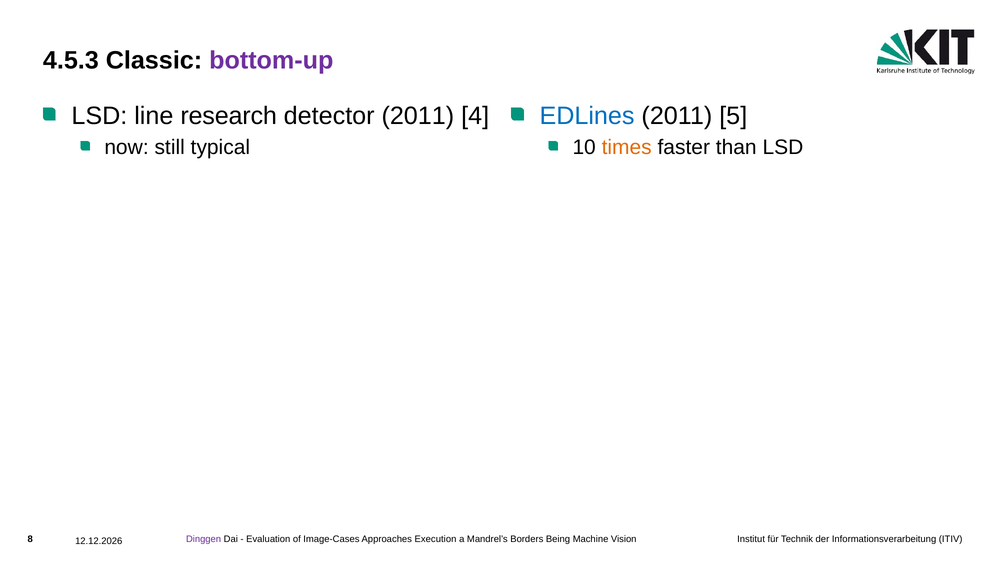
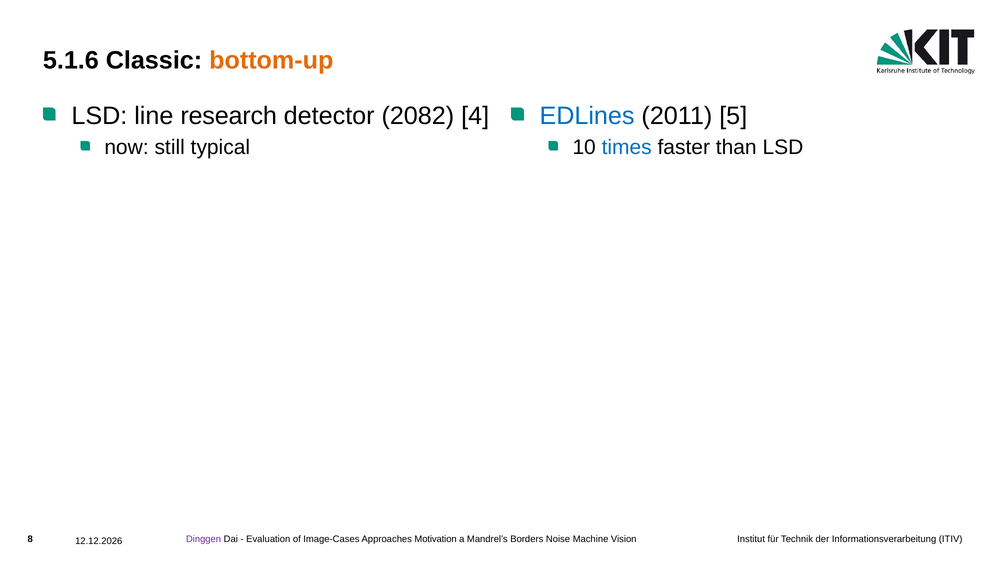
4.5.3: 4.5.3 -> 5.1.6
bottom-up colour: purple -> orange
detector 2011: 2011 -> 2082
times colour: orange -> blue
Execution: Execution -> Motivation
Being: Being -> Noise
